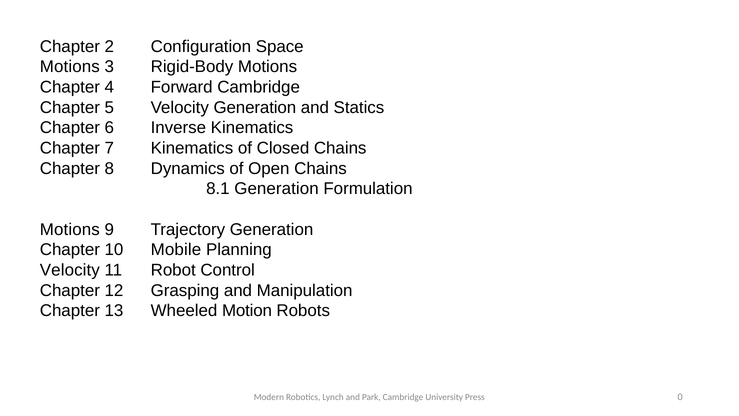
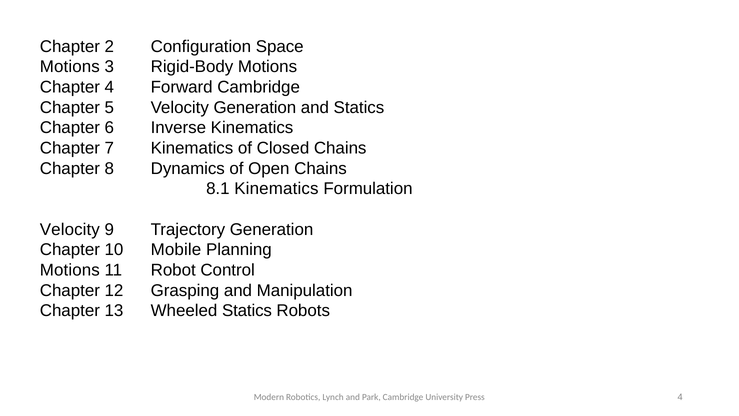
8.1 Generation: Generation -> Kinematics
Motions at (70, 229): Motions -> Velocity
Velocity at (70, 270): Velocity -> Motions
Wheeled Motion: Motion -> Statics
Press 0: 0 -> 4
